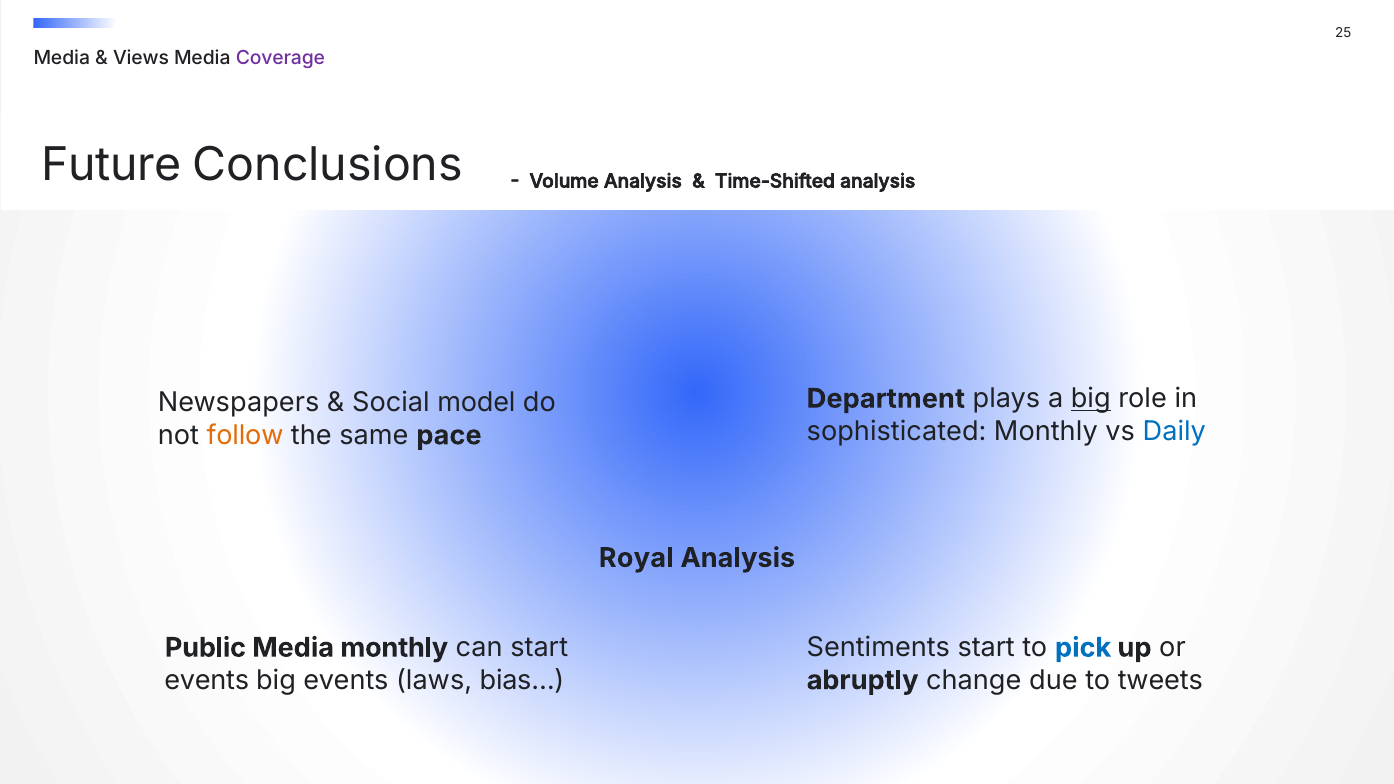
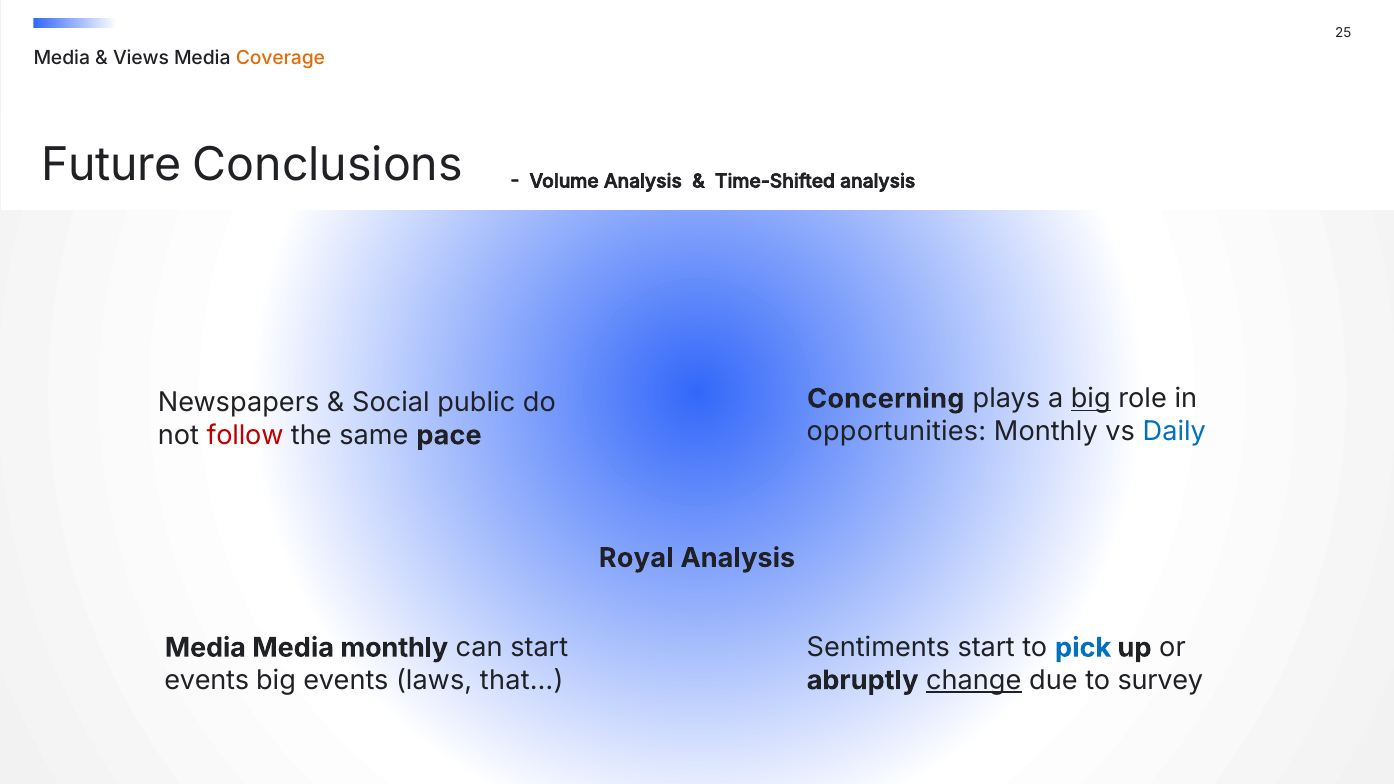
Coverage colour: purple -> orange
Department: Department -> Concerning
model: model -> public
sophisticated: sophisticated -> opportunities
follow colour: orange -> red
Public at (205, 648): Public -> Media
bias…: bias… -> that…
change underline: none -> present
tweets: tweets -> survey
